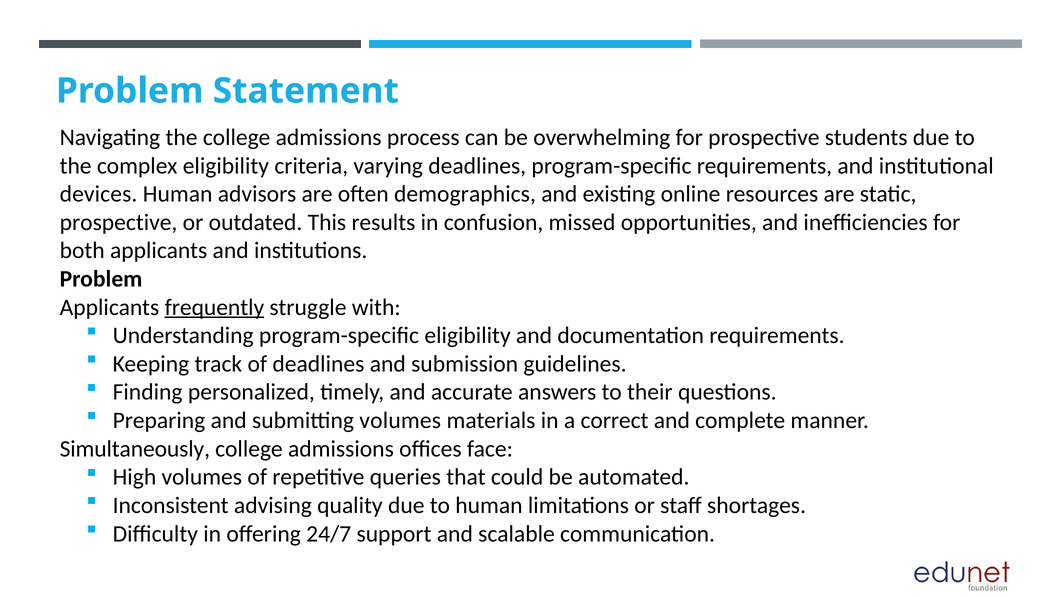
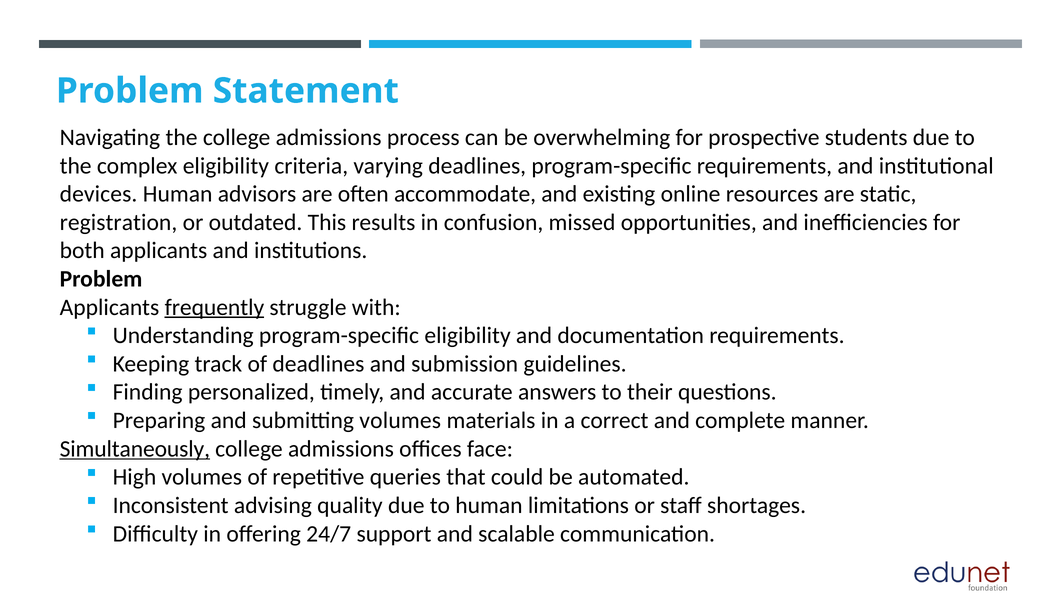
demographics: demographics -> accommodate
prospective at (118, 222): prospective -> registration
Simultaneously underline: none -> present
